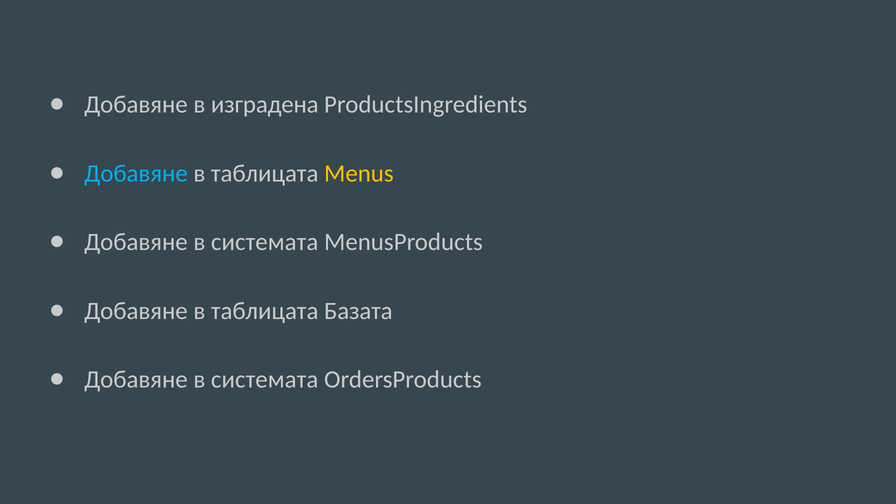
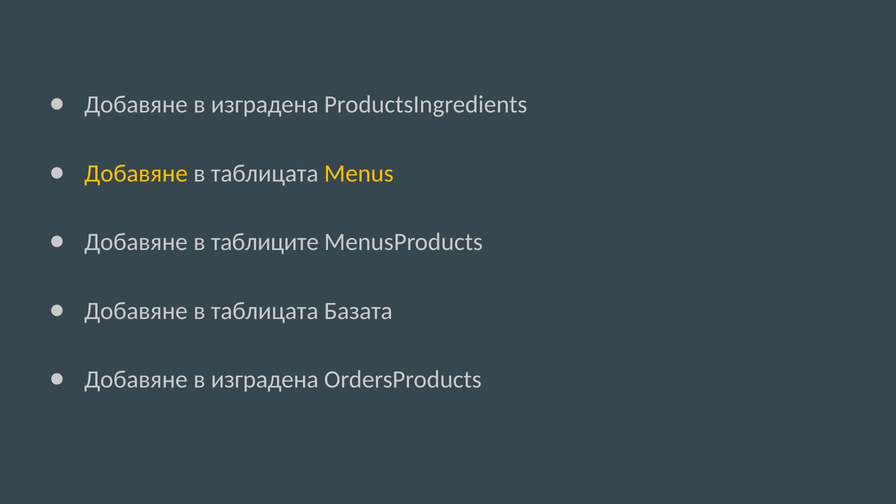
Добавяне at (136, 173) colour: light blue -> yellow
системата at (265, 242): системата -> таблиците
системата at (265, 380): системата -> изградена
